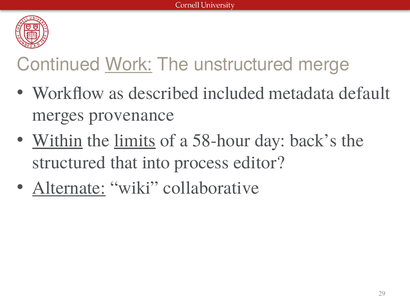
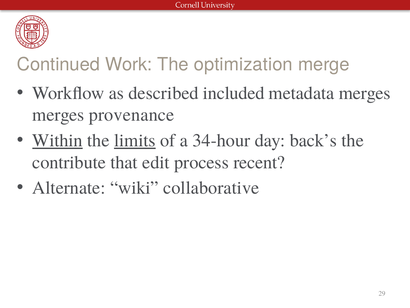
Work underline: present -> none
unstructured: unstructured -> optimization
metadata default: default -> merges
58-hour: 58-hour -> 34-hour
structured: structured -> contribute
into: into -> edit
editor: editor -> recent
Alternate underline: present -> none
